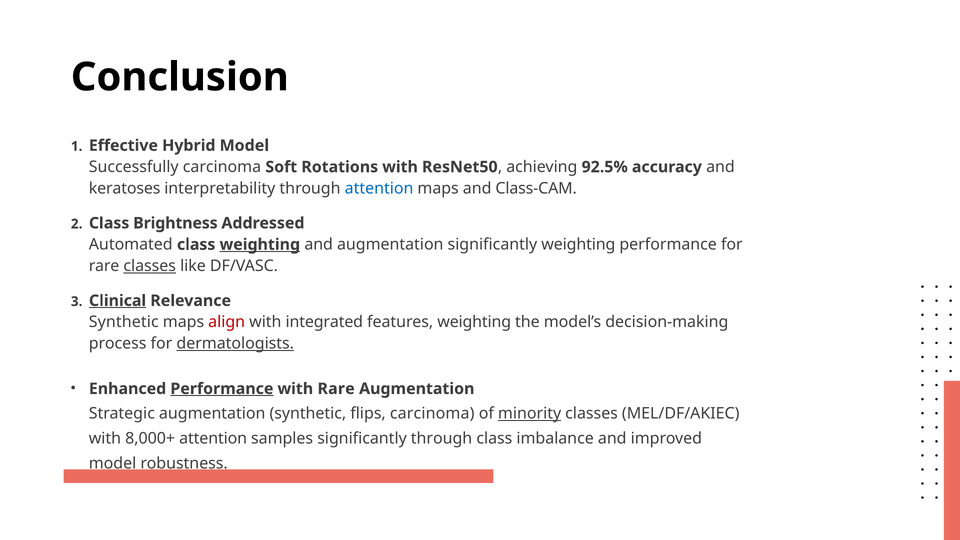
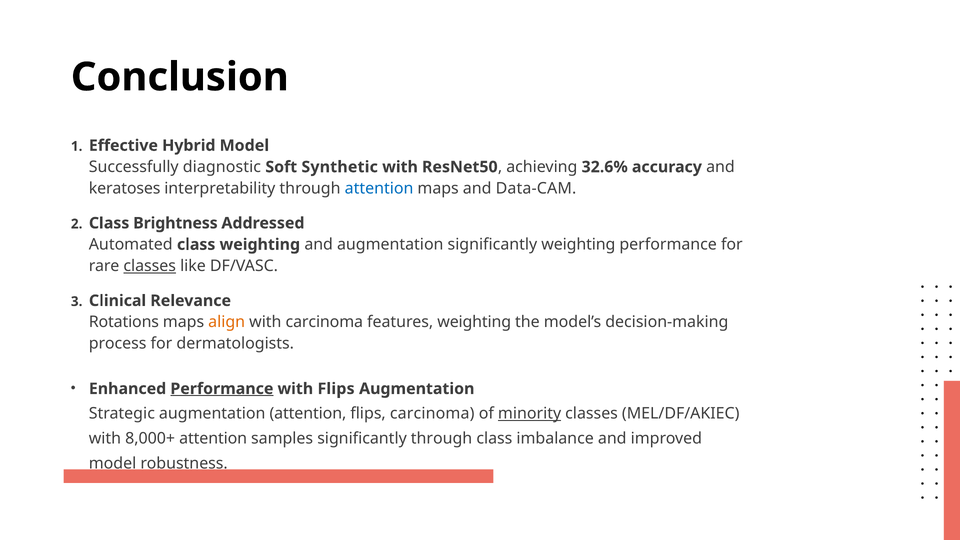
Successfully carcinoma: carcinoma -> diagnostic
Rotations: Rotations -> Synthetic
92.5%: 92.5% -> 32.6%
Class-CAM: Class-CAM -> Data-CAM
weighting at (260, 245) underline: present -> none
Clinical underline: present -> none
Synthetic at (124, 322): Synthetic -> Rotations
align colour: red -> orange
with integrated: integrated -> carcinoma
dermatologists underline: present -> none
with Rare: Rare -> Flips
augmentation synthetic: synthetic -> attention
